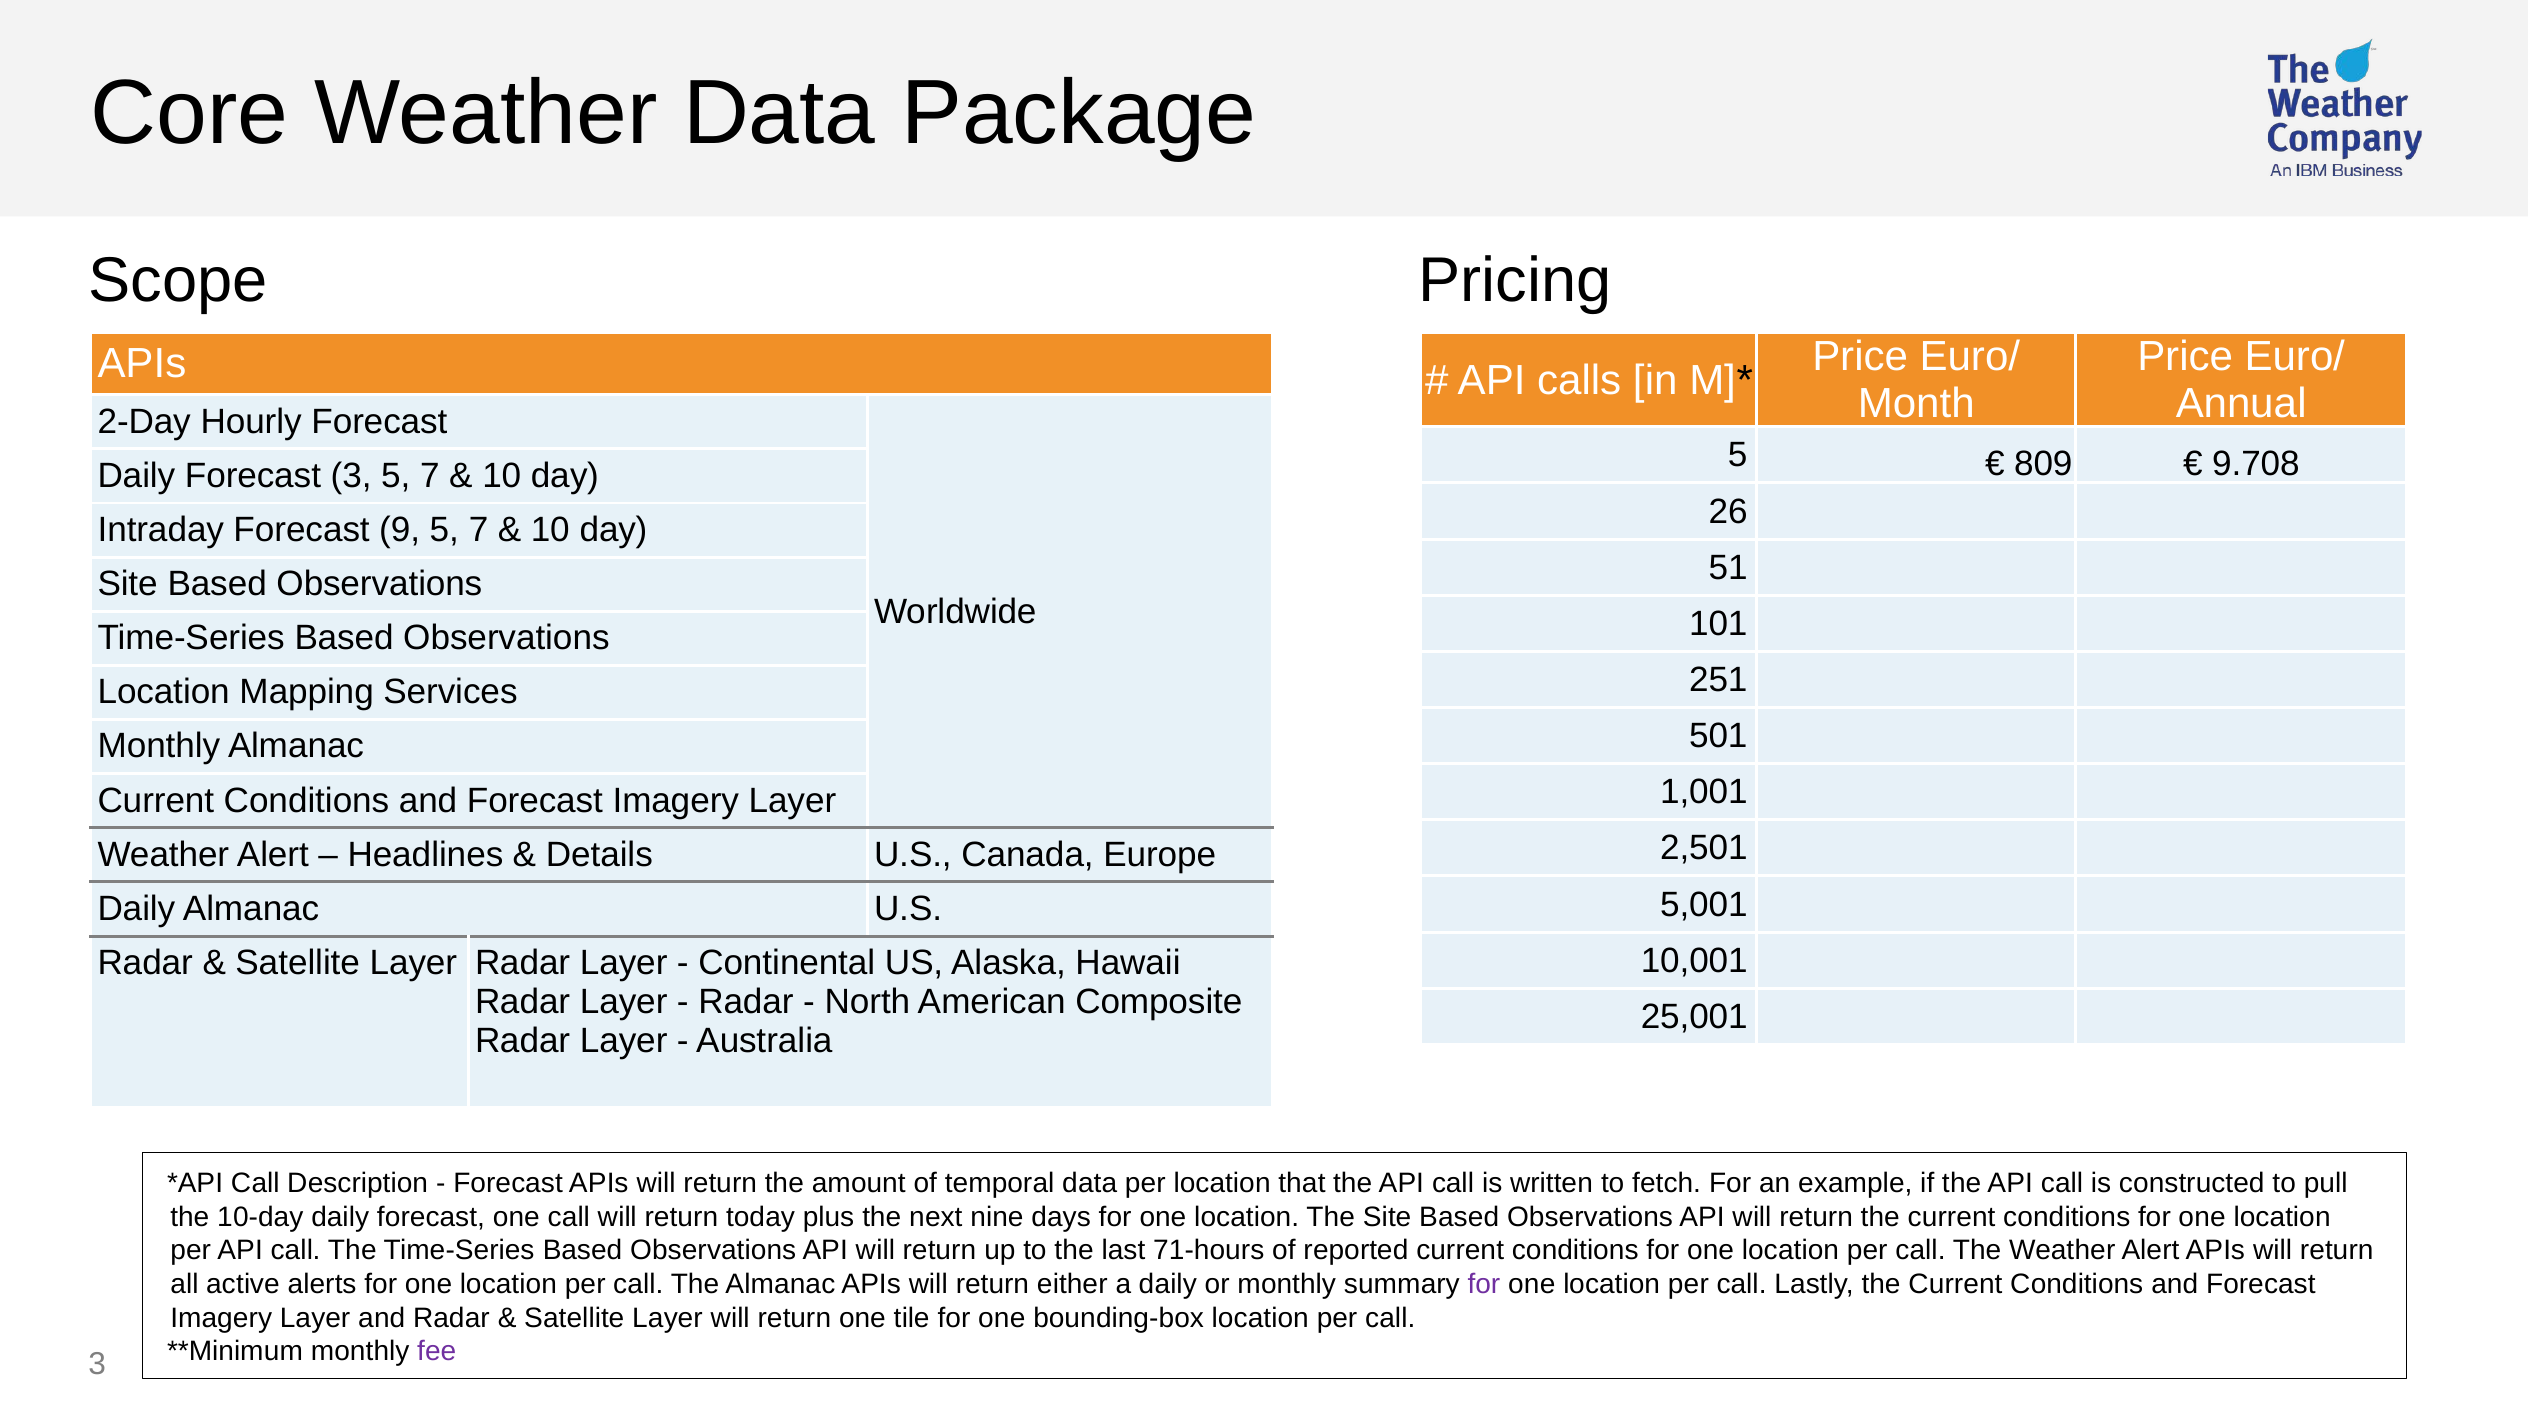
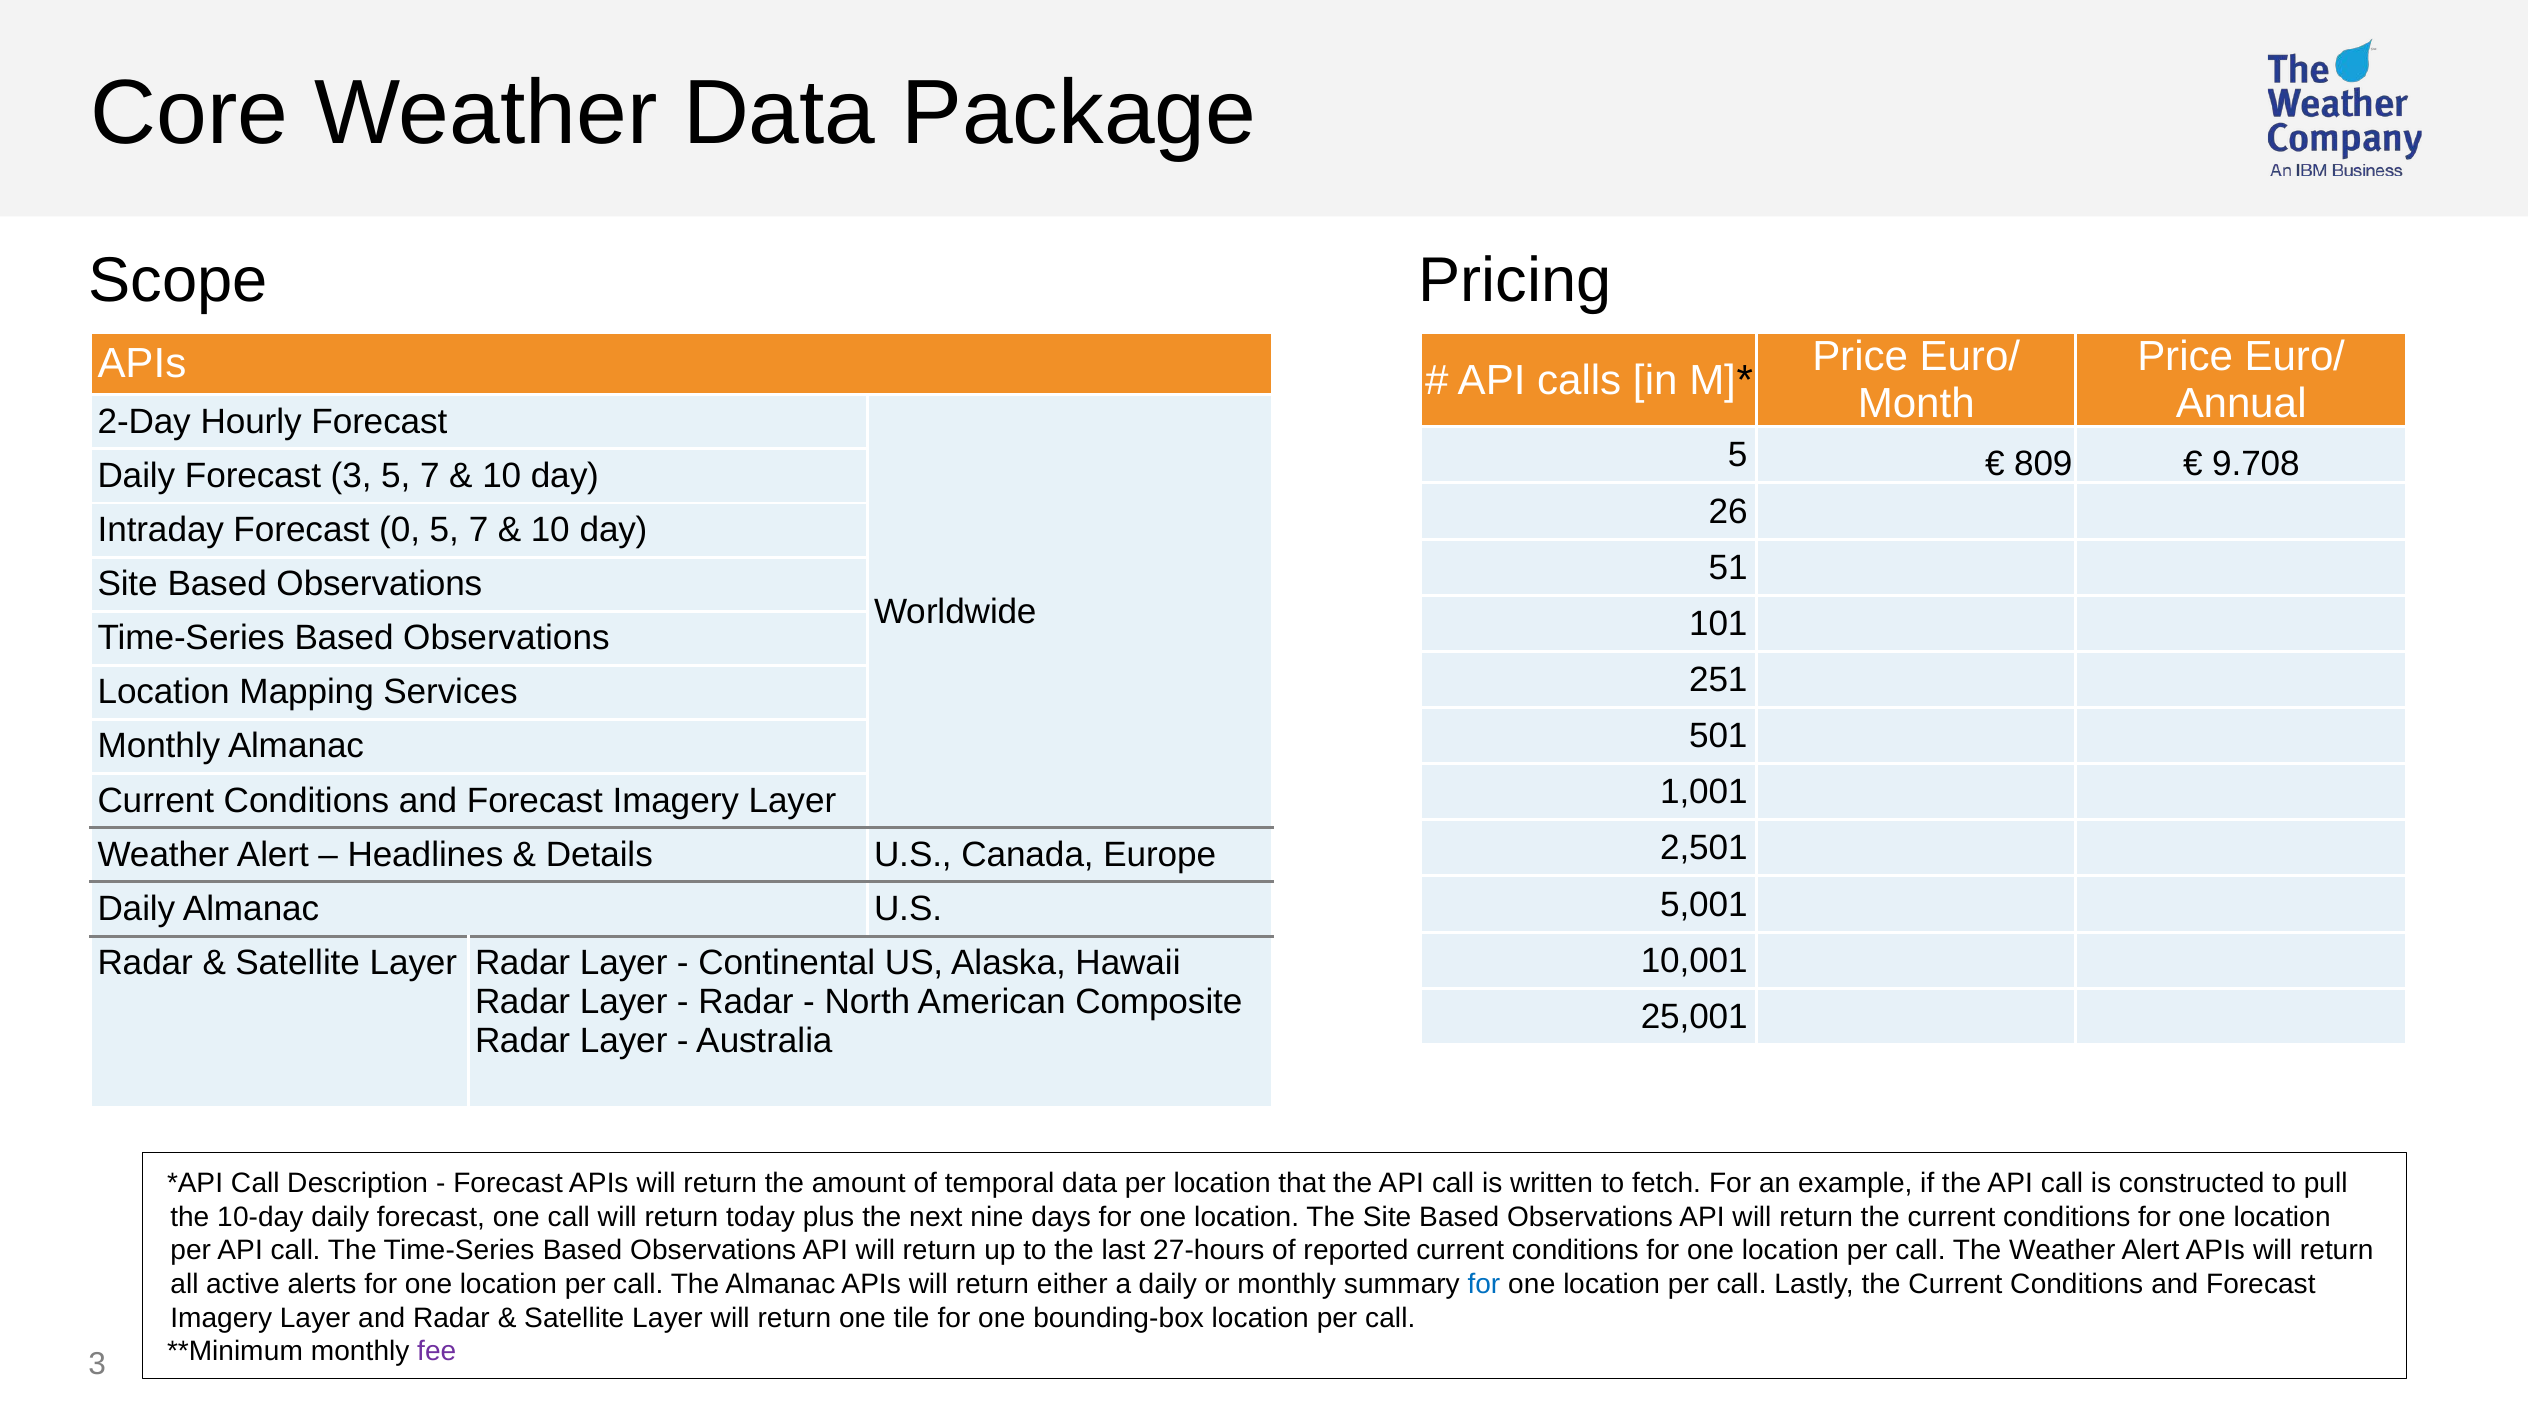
9: 9 -> 0
71-hours: 71-hours -> 27-hours
for at (1484, 1284) colour: purple -> blue
